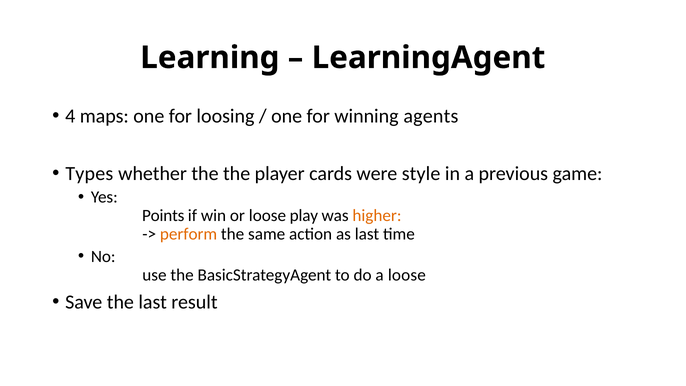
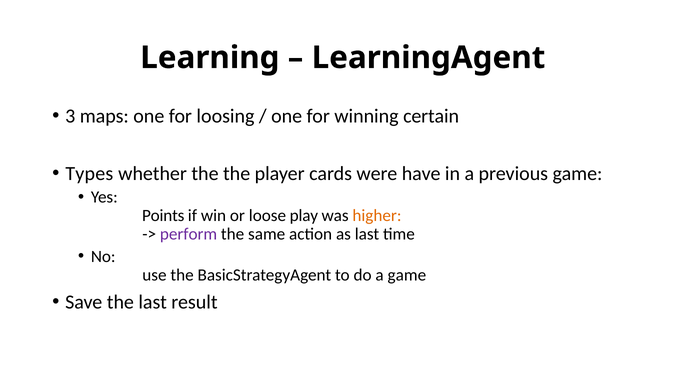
4: 4 -> 3
agents: agents -> certain
style: style -> have
perform colour: orange -> purple
a loose: loose -> game
